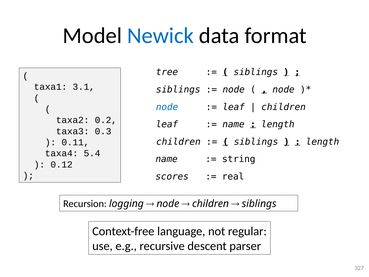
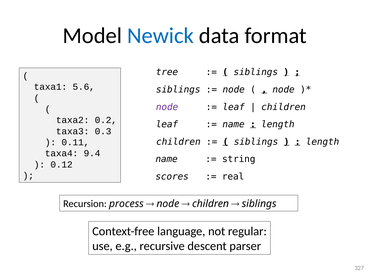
3.1: 3.1 -> 5.6
node at (167, 107) colour: blue -> purple
5.4: 5.4 -> 9.4
logging: logging -> process
